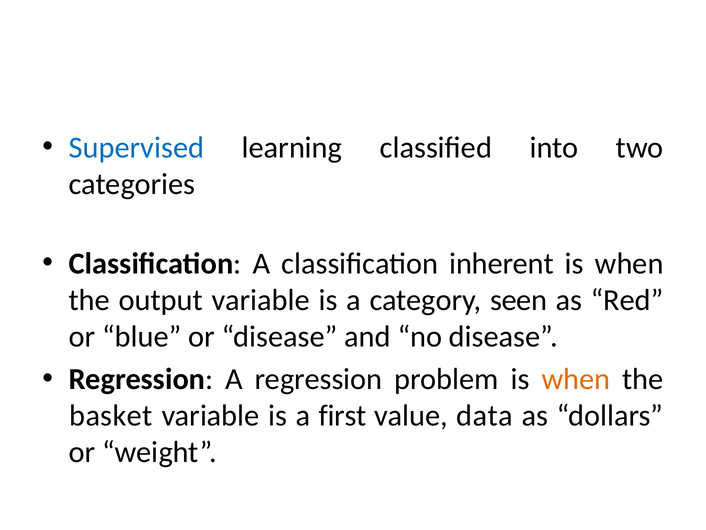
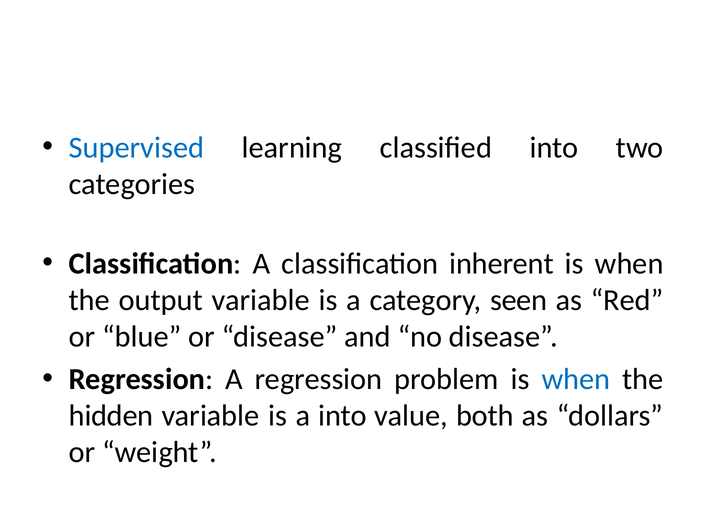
when at (576, 379) colour: orange -> blue
basket: basket -> hidden
a first: first -> into
data: data -> both
